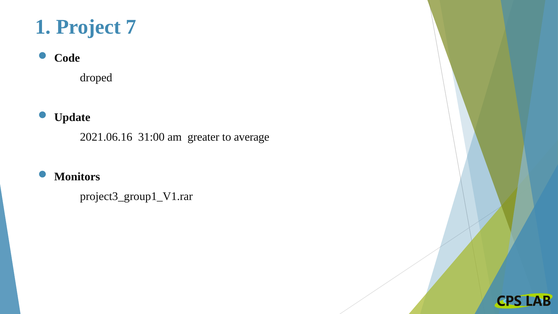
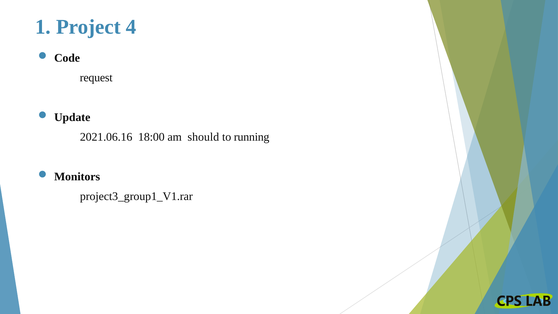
7: 7 -> 4
droped: droped -> request
31:00: 31:00 -> 18:00
greater: greater -> should
average: average -> running
